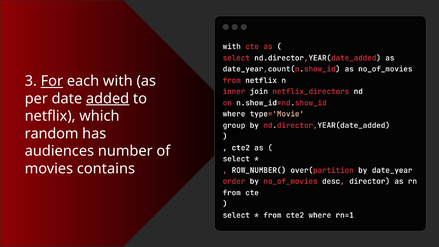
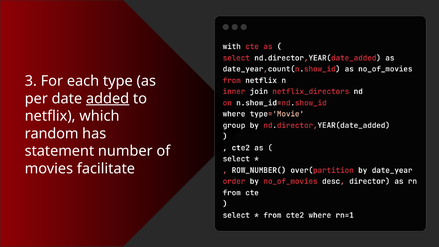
For underline: present -> none
with: with -> type
audiences: audiences -> statement
contains: contains -> facilitate
